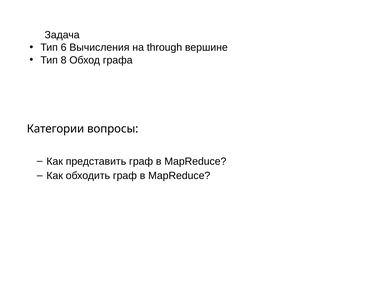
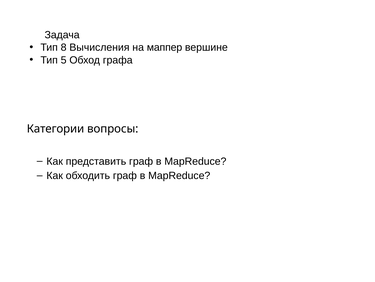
6: 6 -> 8
through: through -> маппер
8: 8 -> 5
